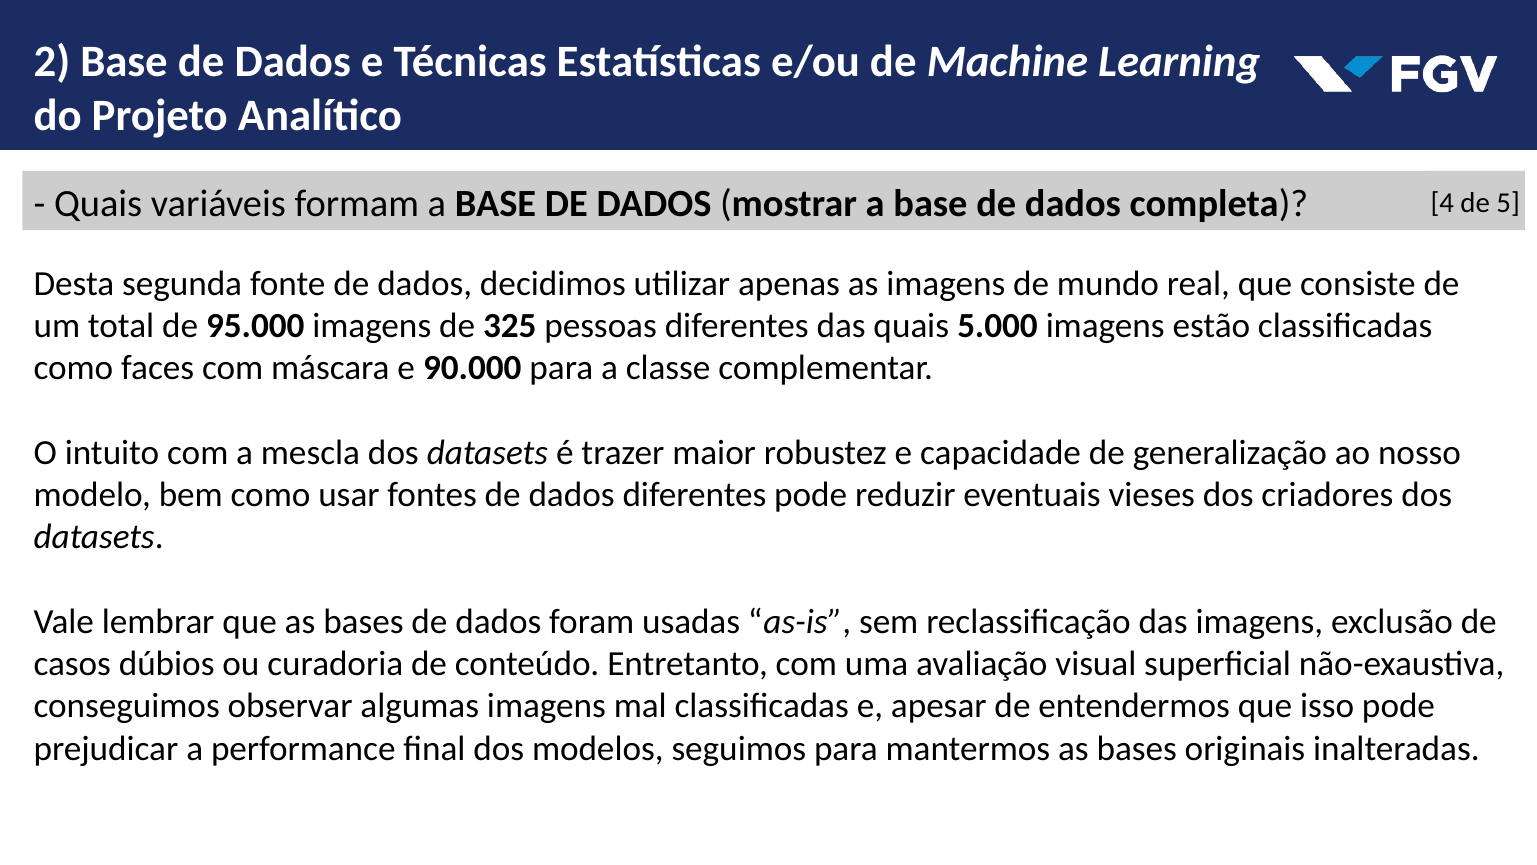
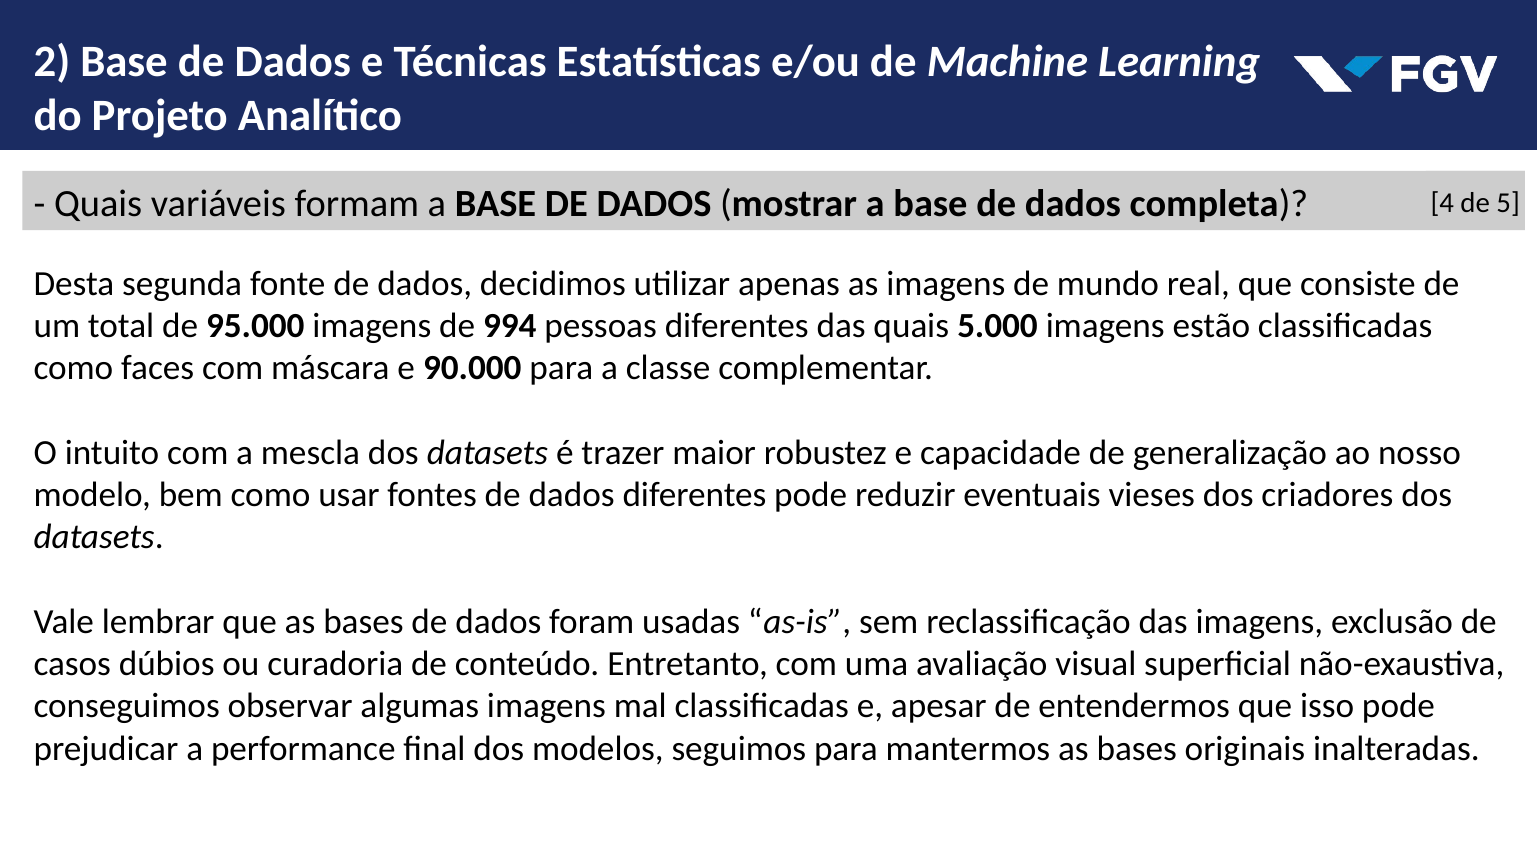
325: 325 -> 994
